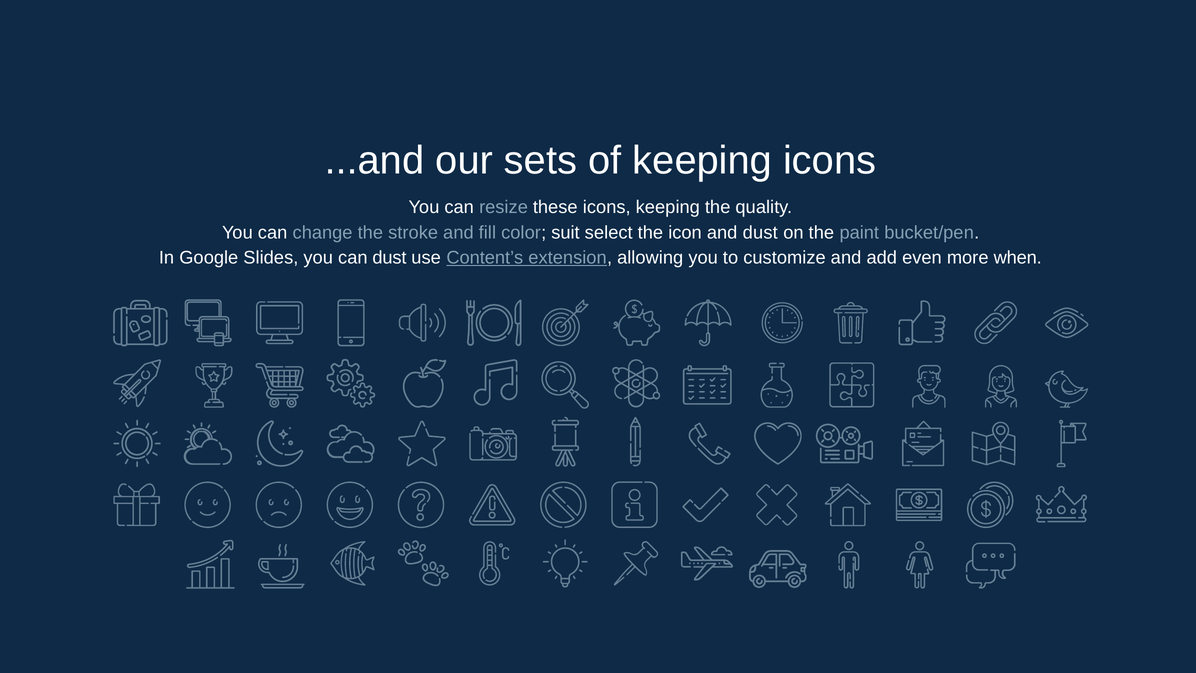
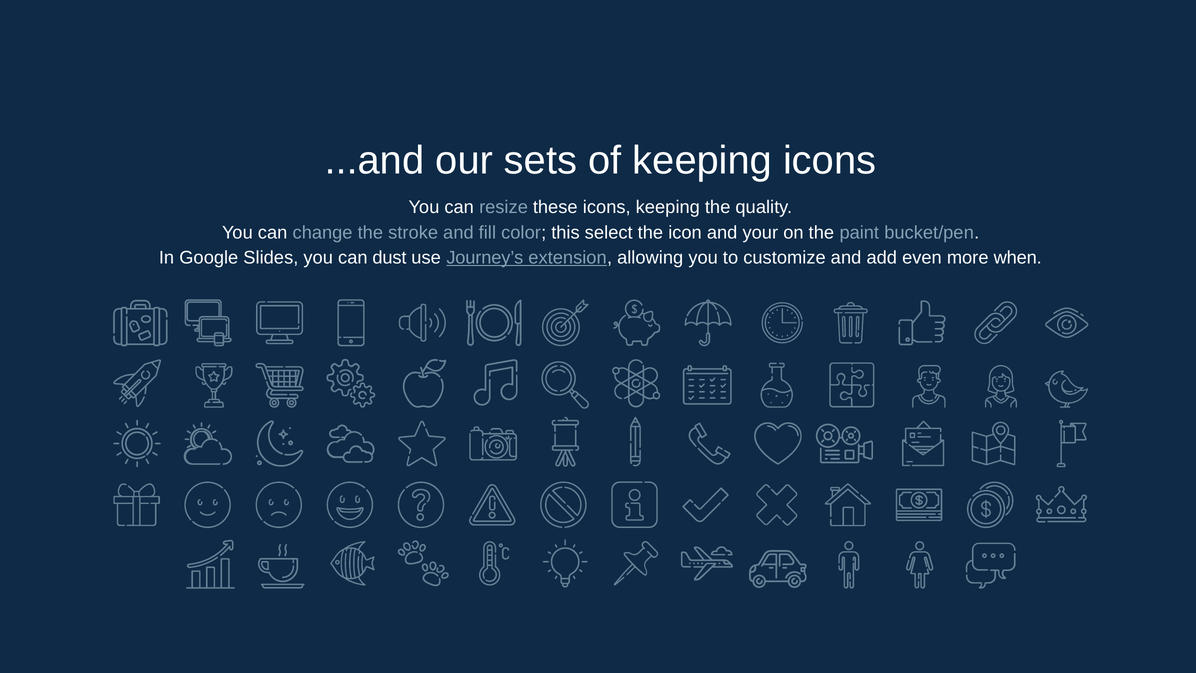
suit: suit -> this
and dust: dust -> your
Content’s: Content’s -> Journey’s
